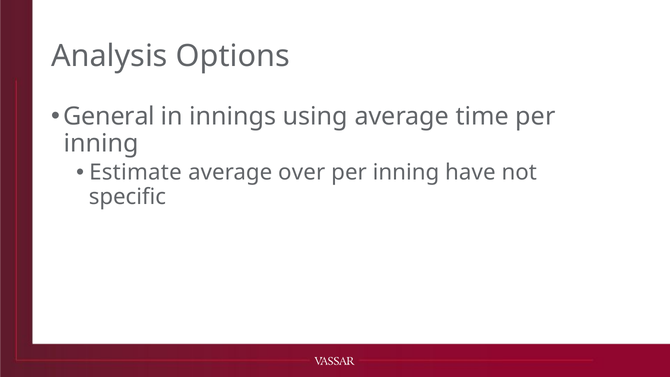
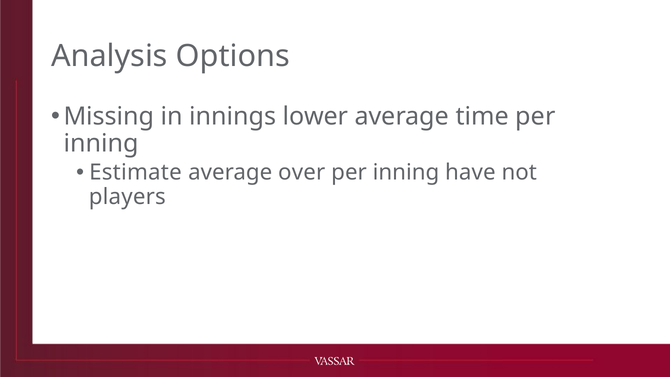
General: General -> Missing
using: using -> lower
specific: specific -> players
